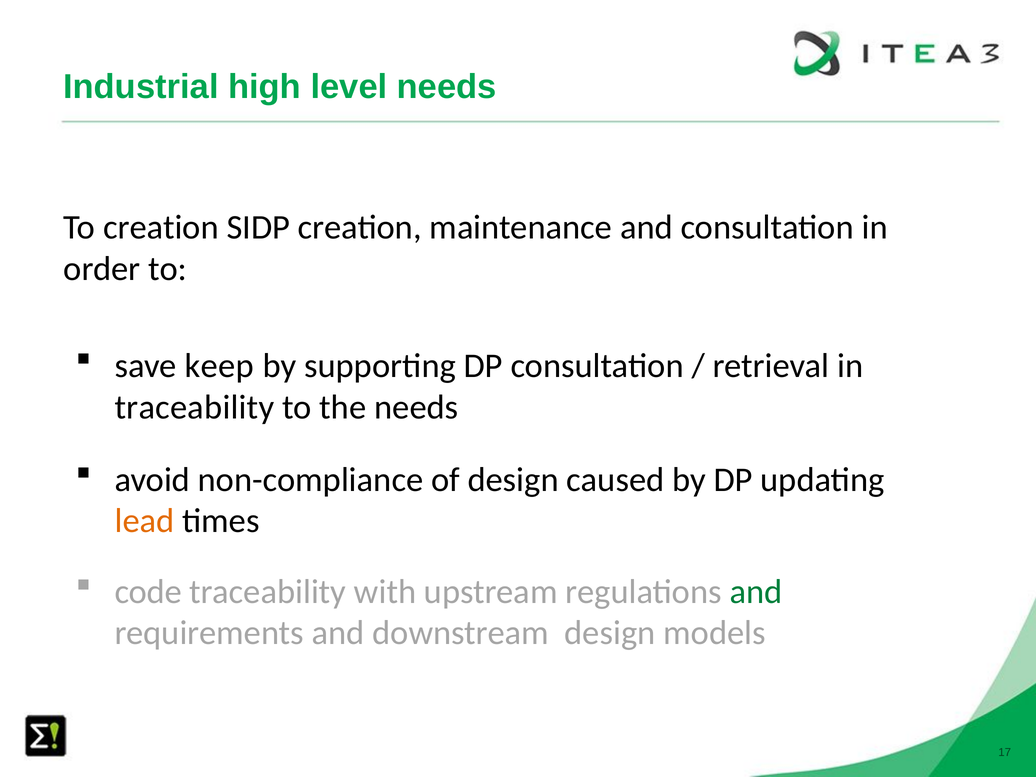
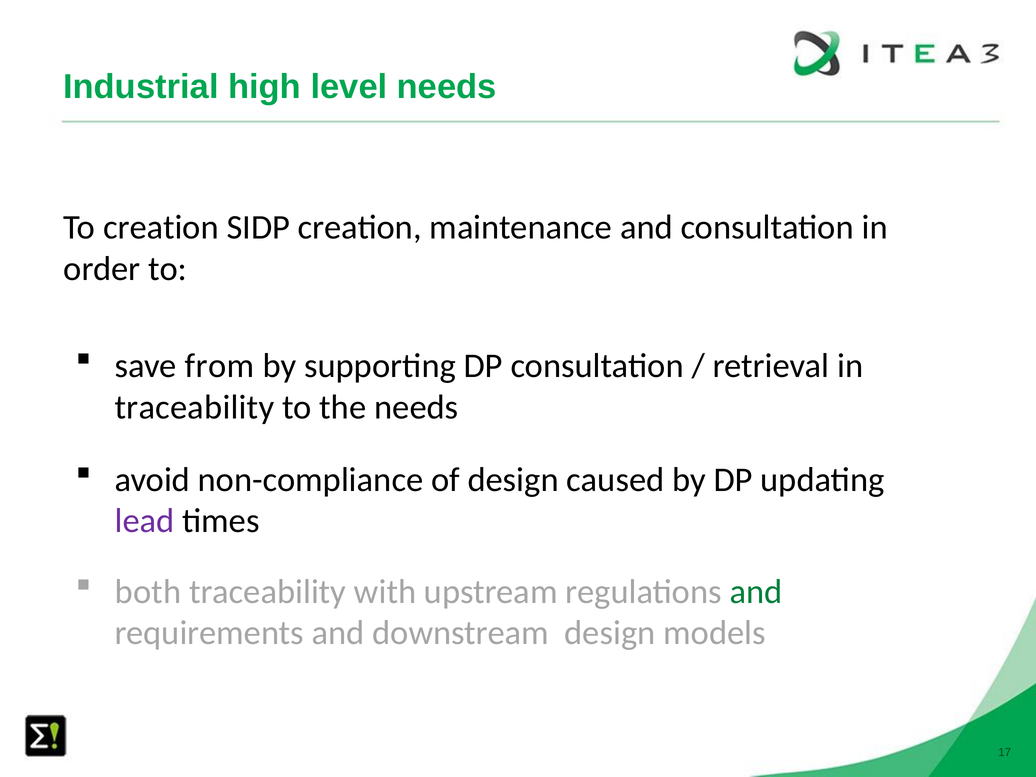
keep: keep -> from
lead colour: orange -> purple
code: code -> both
